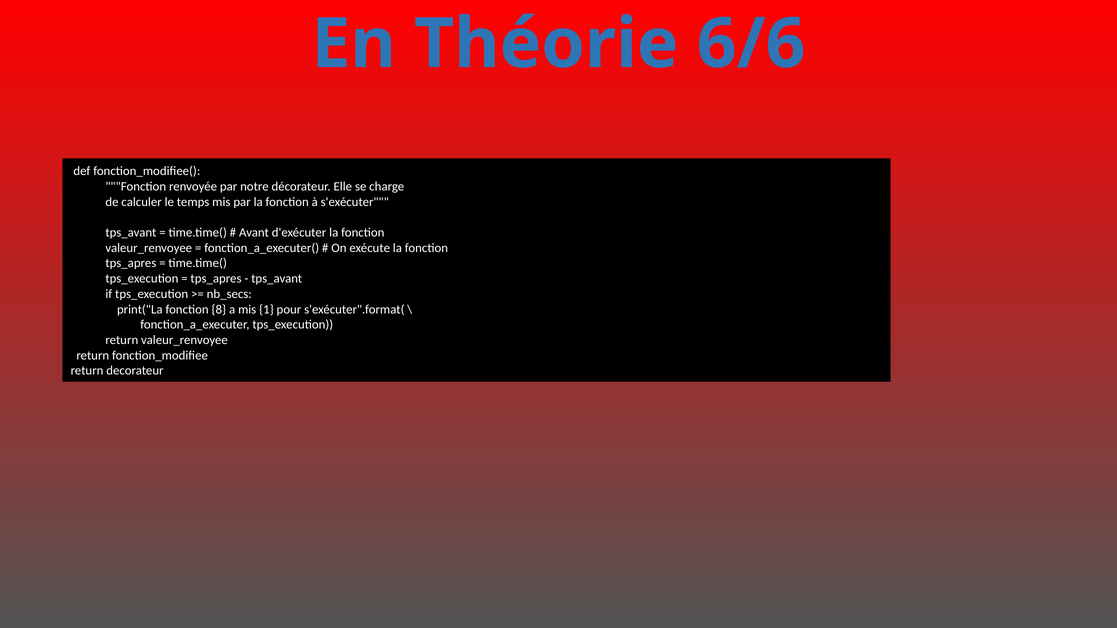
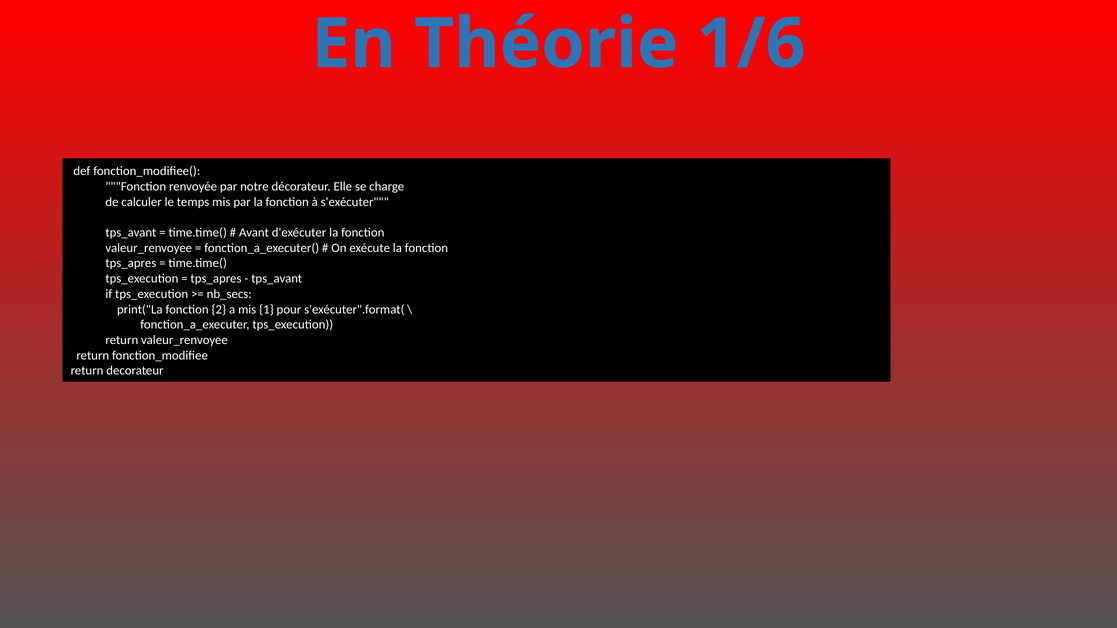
6/6: 6/6 -> 1/6
8: 8 -> 2
